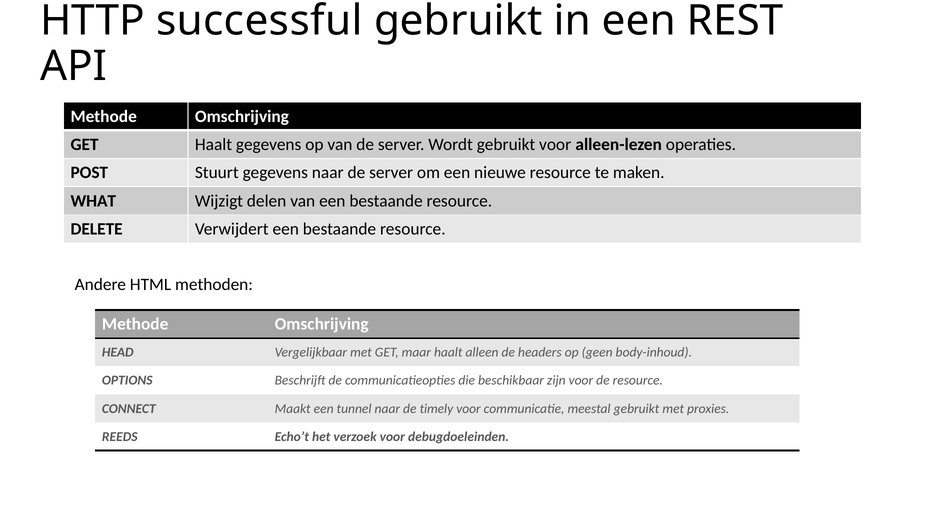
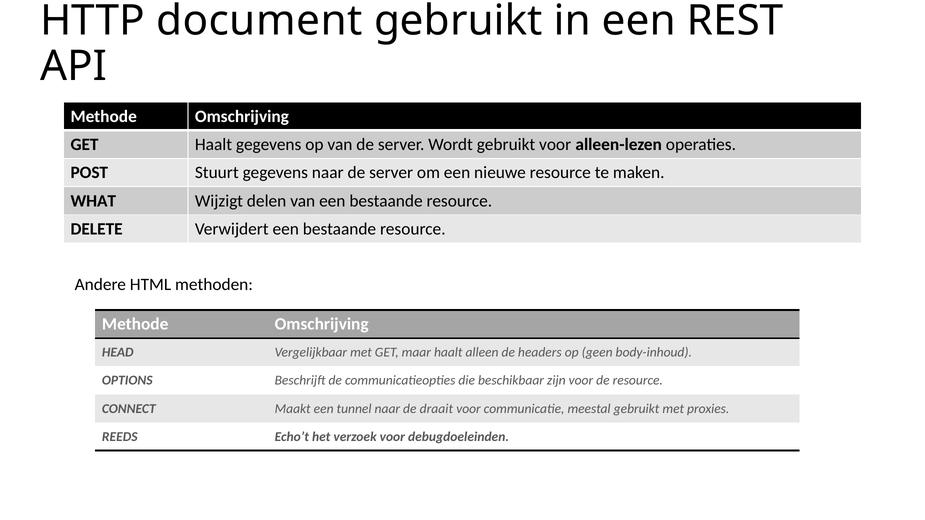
successful: successful -> document
timely: timely -> draait
